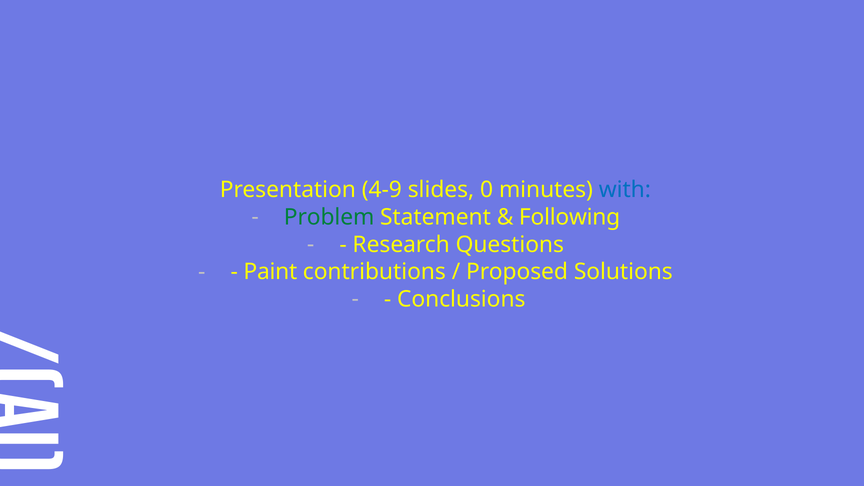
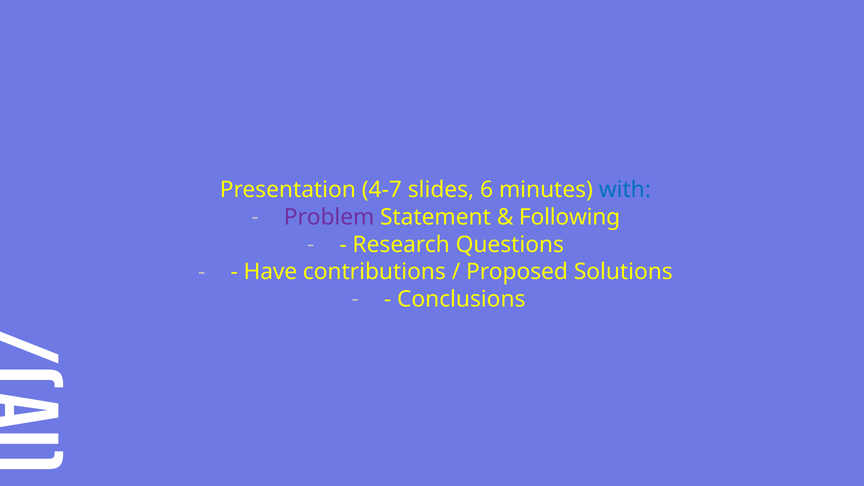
4-9: 4-9 -> 4-7
0: 0 -> 6
Problem colour: green -> purple
Paint: Paint -> Have
